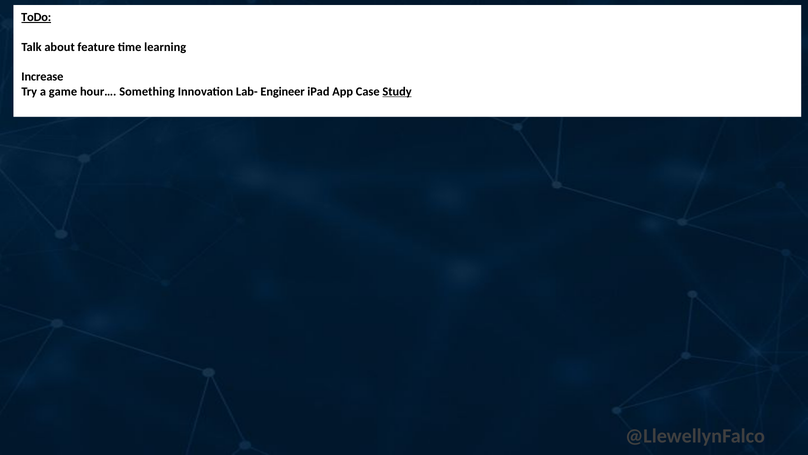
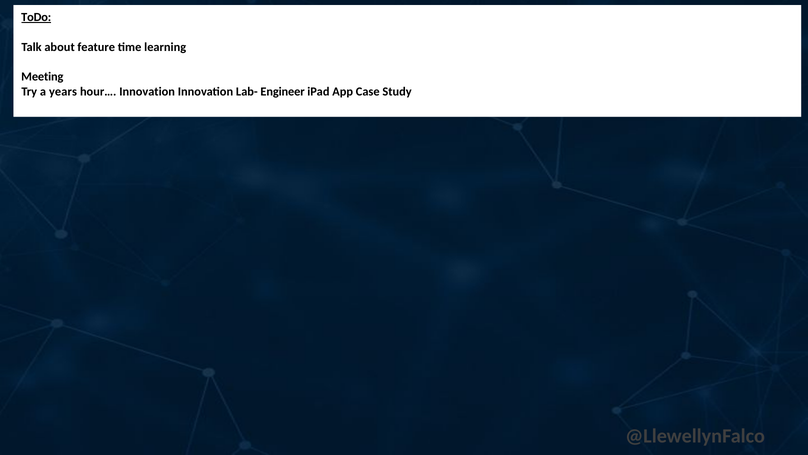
Increase: Increase -> Meeting
game: game -> years
hour… Something: Something -> Innovation
Study underline: present -> none
